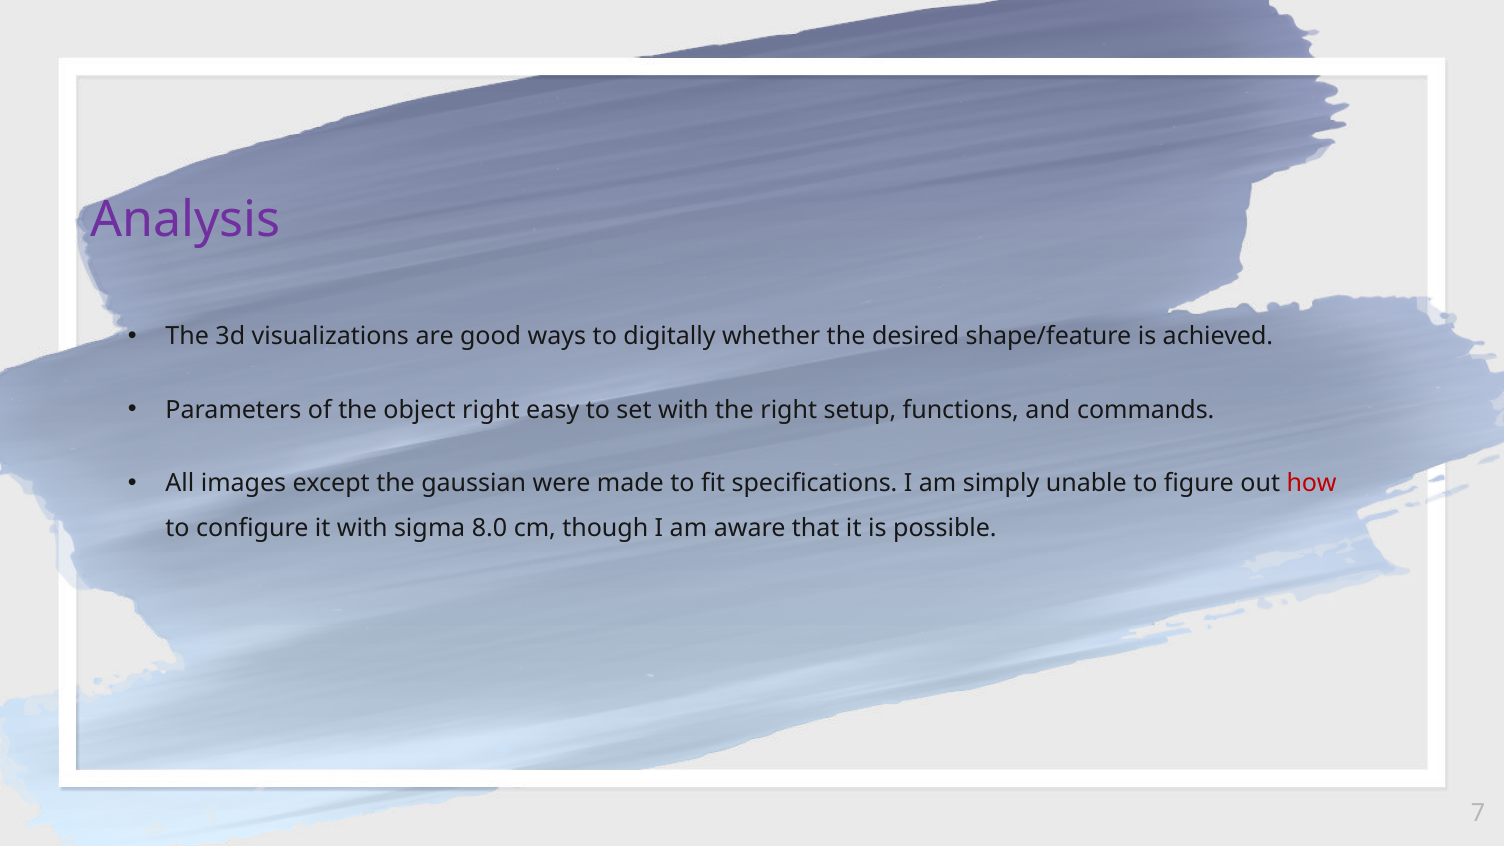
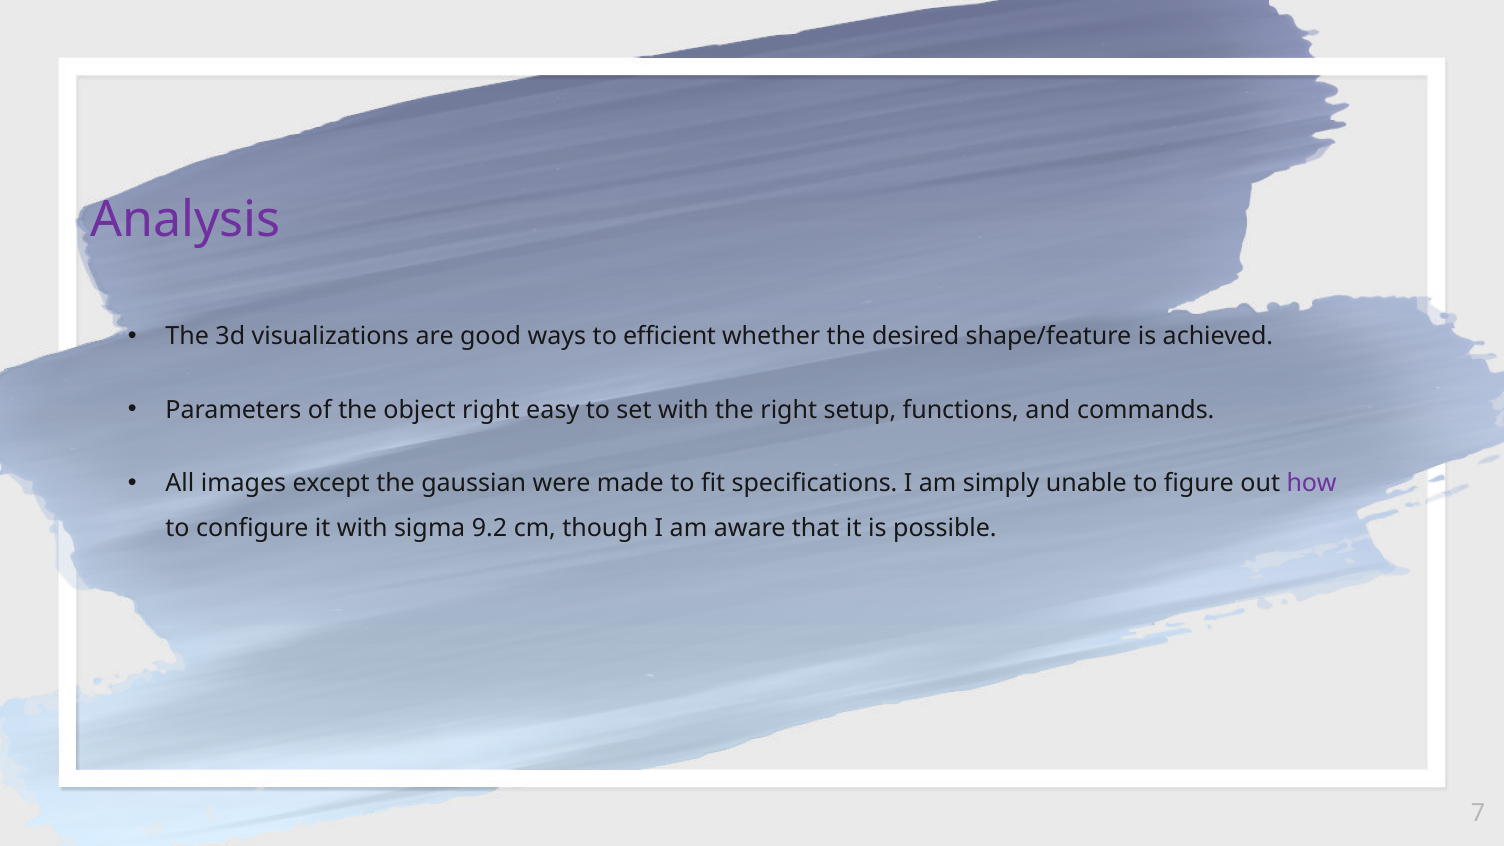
digitally: digitally -> efficient
how colour: red -> purple
8.0: 8.0 -> 9.2
